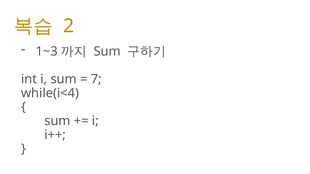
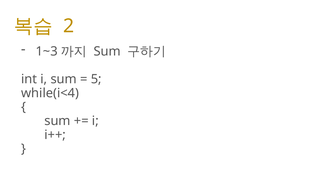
7: 7 -> 5
